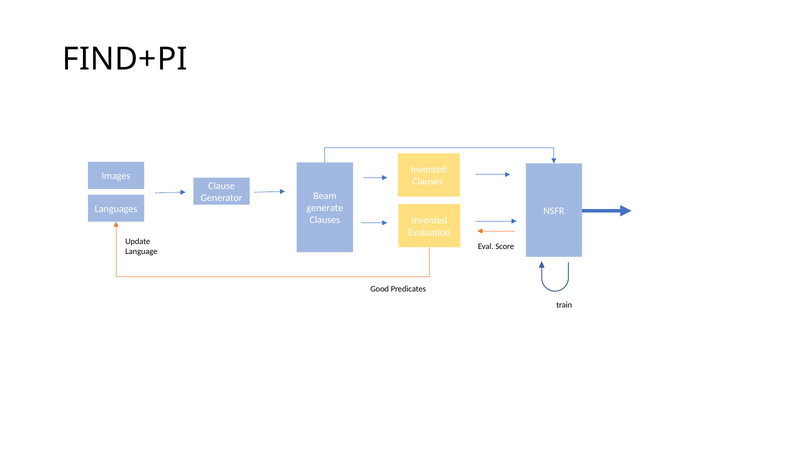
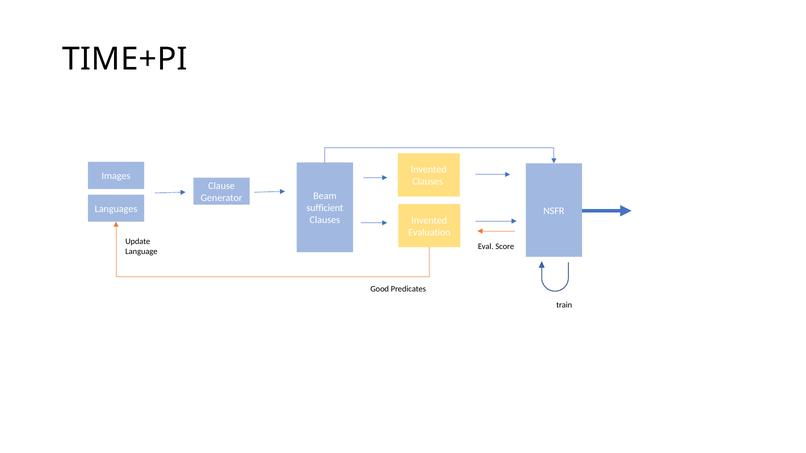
FIND+PI: FIND+PI -> TIME+PI
generate: generate -> sufficient
